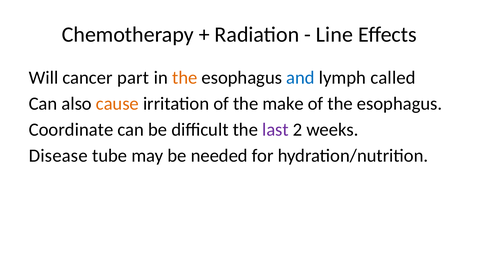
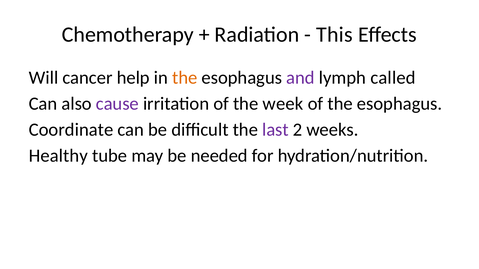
Line: Line -> This
part: part -> help
and colour: blue -> purple
cause colour: orange -> purple
make: make -> week
Disease: Disease -> Healthy
